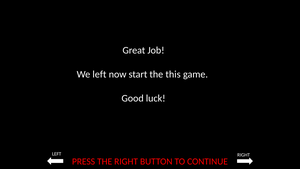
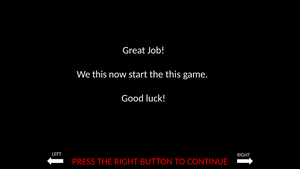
We left: left -> this
